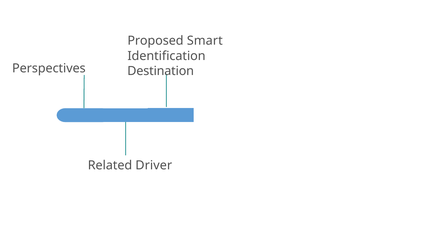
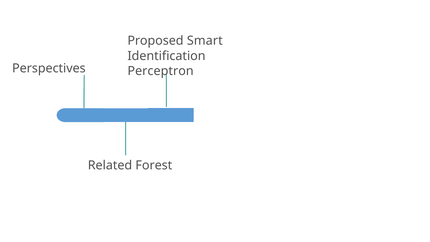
Destination: Destination -> Perceptron
Driver: Driver -> Forest
